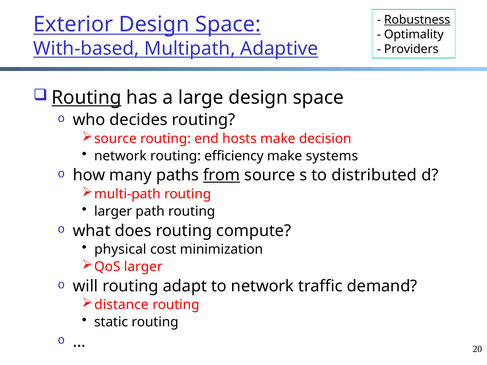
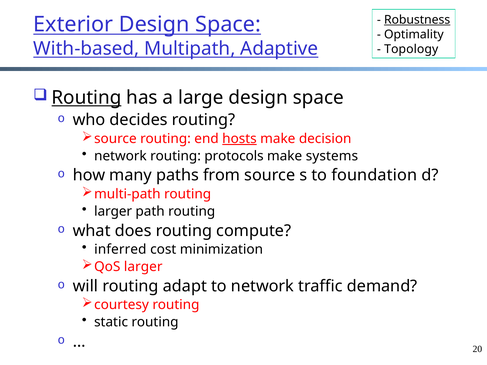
Providers: Providers -> Topology
hosts underline: none -> present
efficiency: efficiency -> protocols
from underline: present -> none
distributed: distributed -> foundation
physical: physical -> inferred
distance: distance -> courtesy
